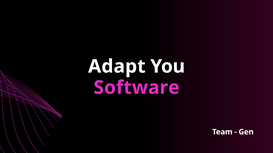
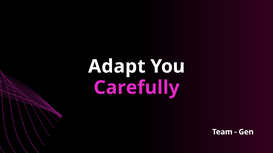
Software: Software -> Carefully
